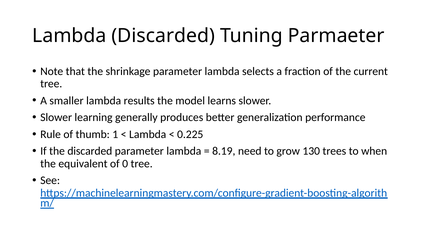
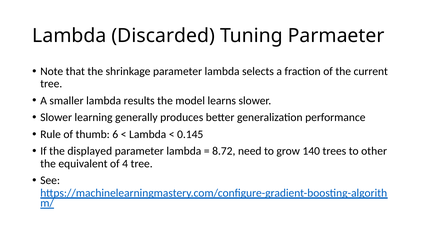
1: 1 -> 6
0.225: 0.225 -> 0.145
the discarded: discarded -> displayed
8.19: 8.19 -> 8.72
130: 130 -> 140
when: when -> other
0: 0 -> 4
